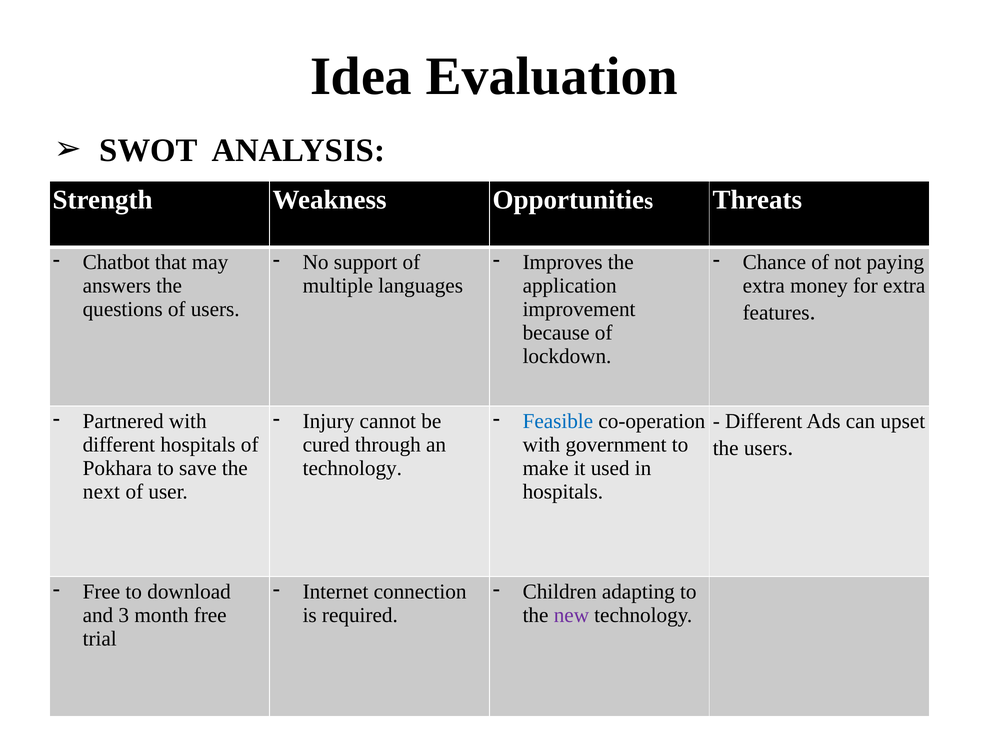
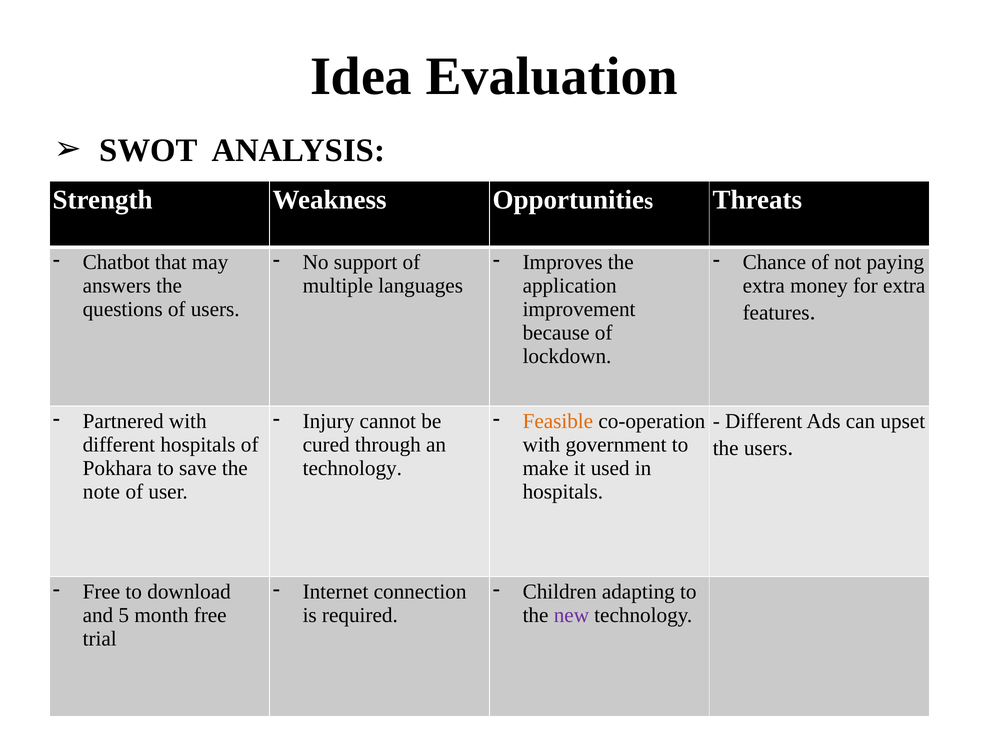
Feasible colour: blue -> orange
next: next -> note
3: 3 -> 5
